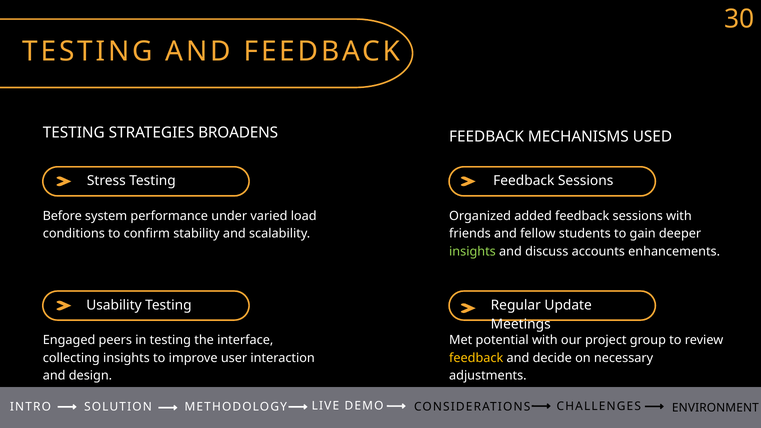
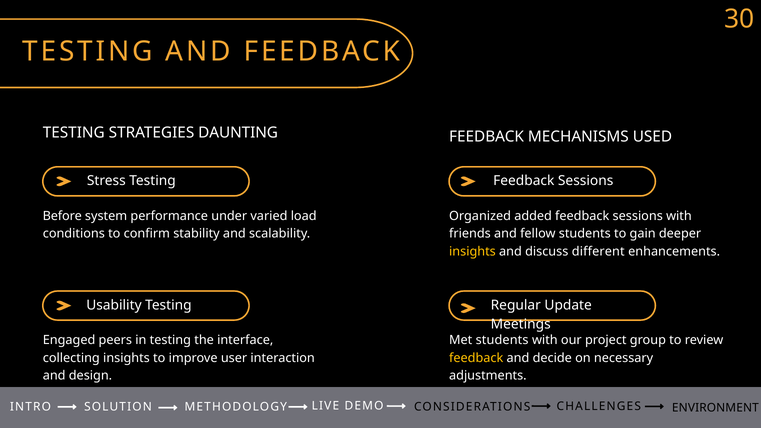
BROADENS: BROADENS -> DAUNTING
insights at (472, 252) colour: light green -> yellow
accounts: accounts -> different
Met potential: potential -> students
